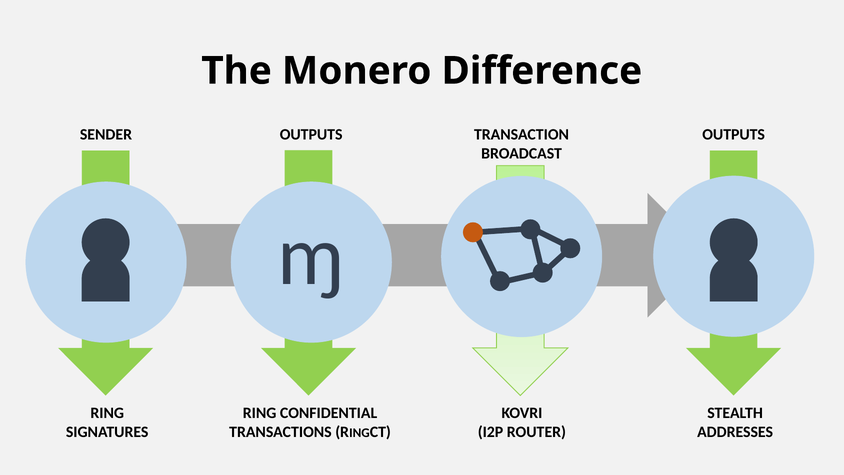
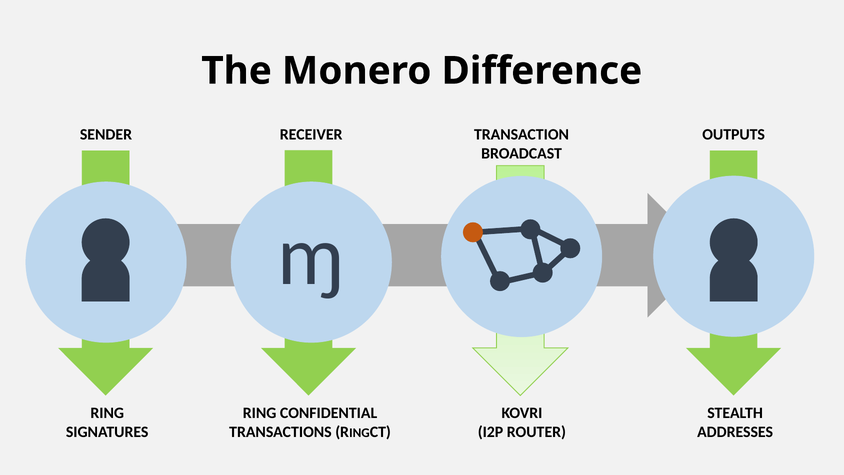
OUTPUTS at (311, 134): OUTPUTS -> RECEIVER
